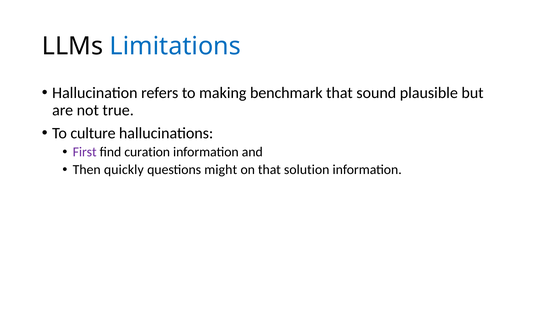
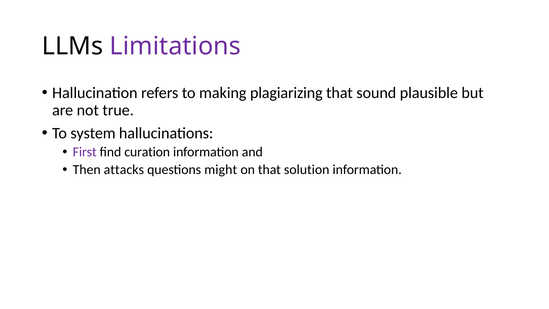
Limitations colour: blue -> purple
benchmark: benchmark -> plagiarizing
culture: culture -> system
quickly: quickly -> attacks
